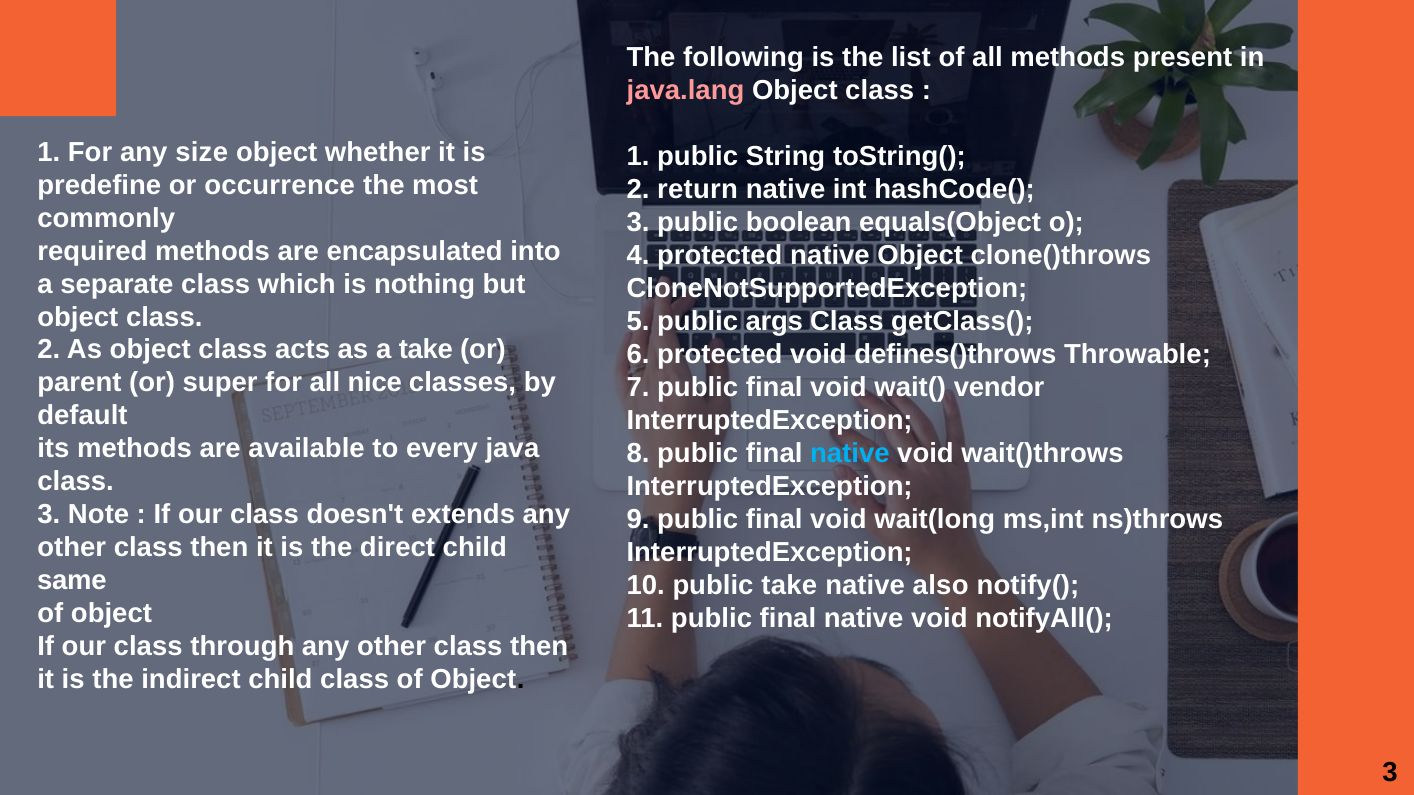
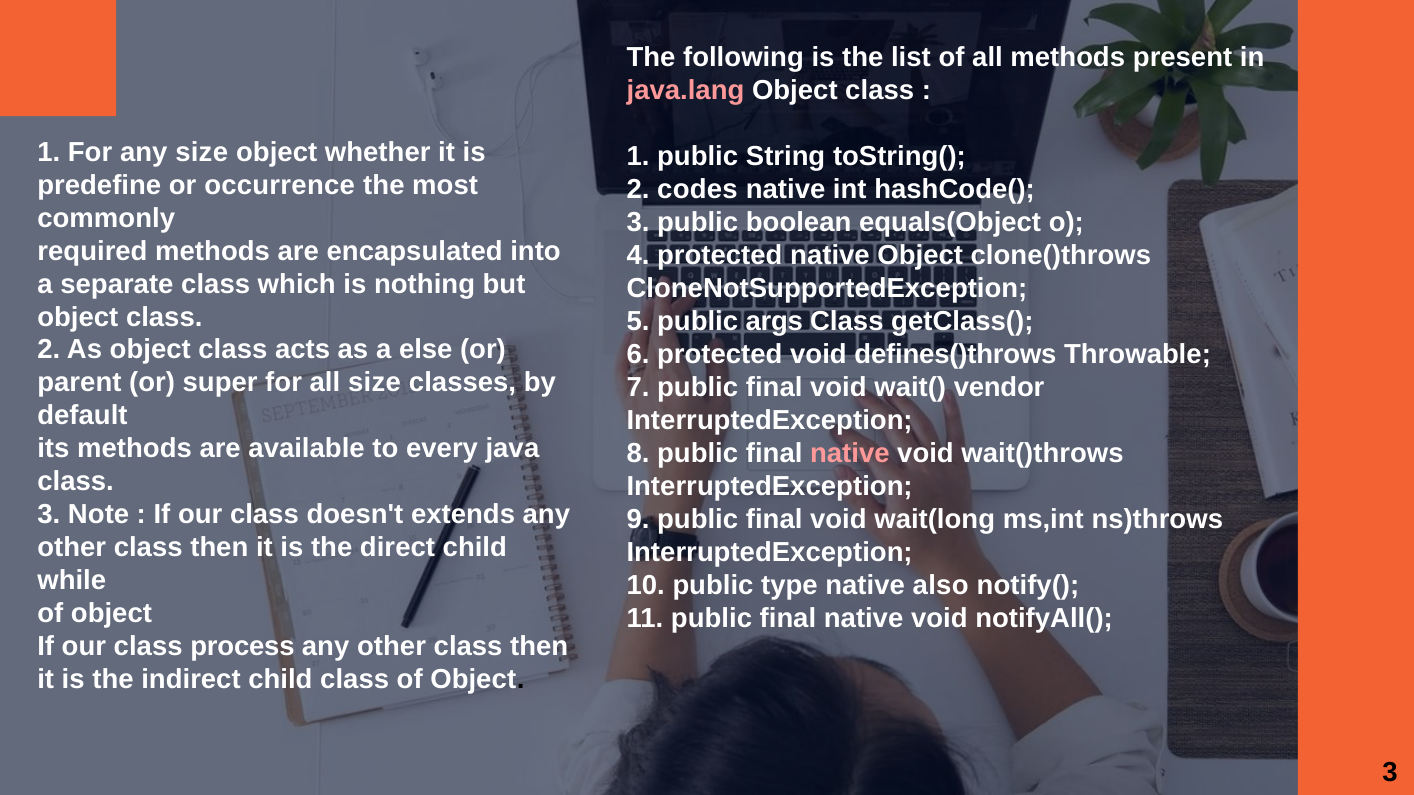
return: return -> codes
a take: take -> else
all nice: nice -> size
native at (850, 454) colour: light blue -> pink
same: same -> while
public take: take -> type
through: through -> process
